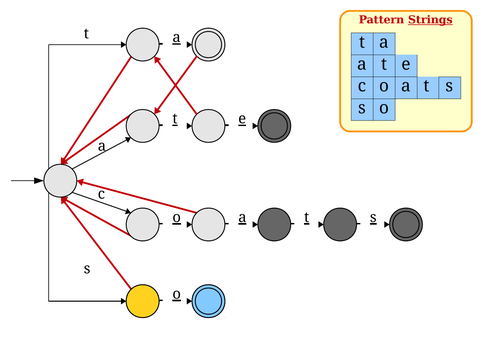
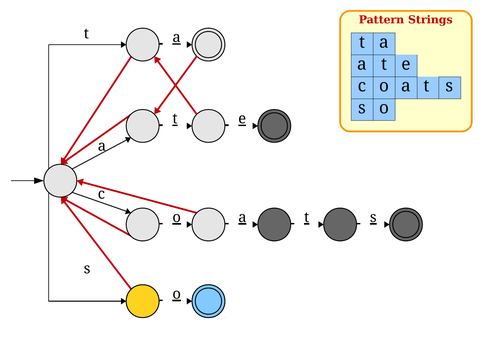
Strings underline: present -> none
